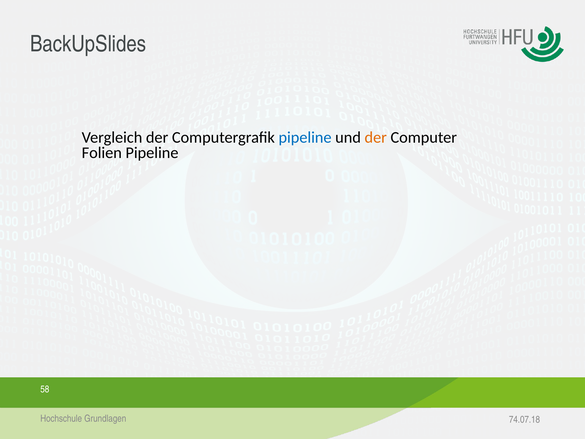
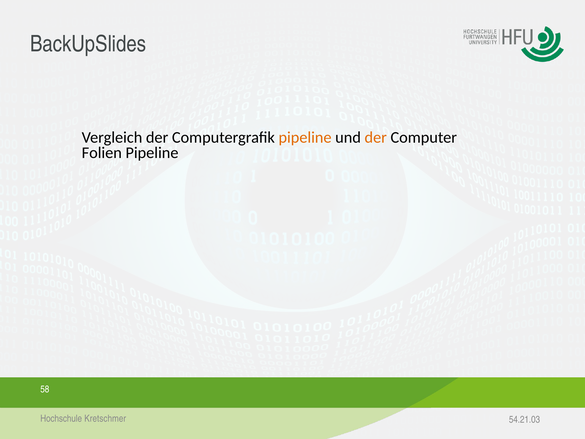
pipeline at (305, 137) colour: blue -> orange
Grundlagen: Grundlagen -> Kretschmer
74.07.18: 74.07.18 -> 54.21.03
